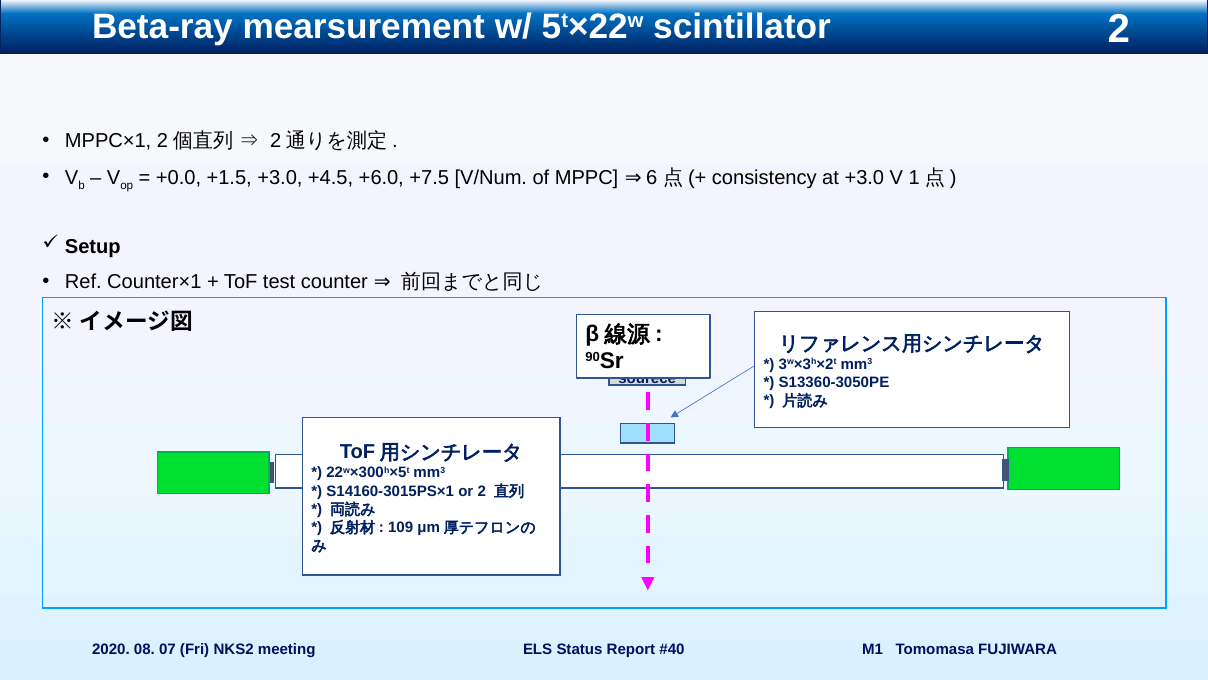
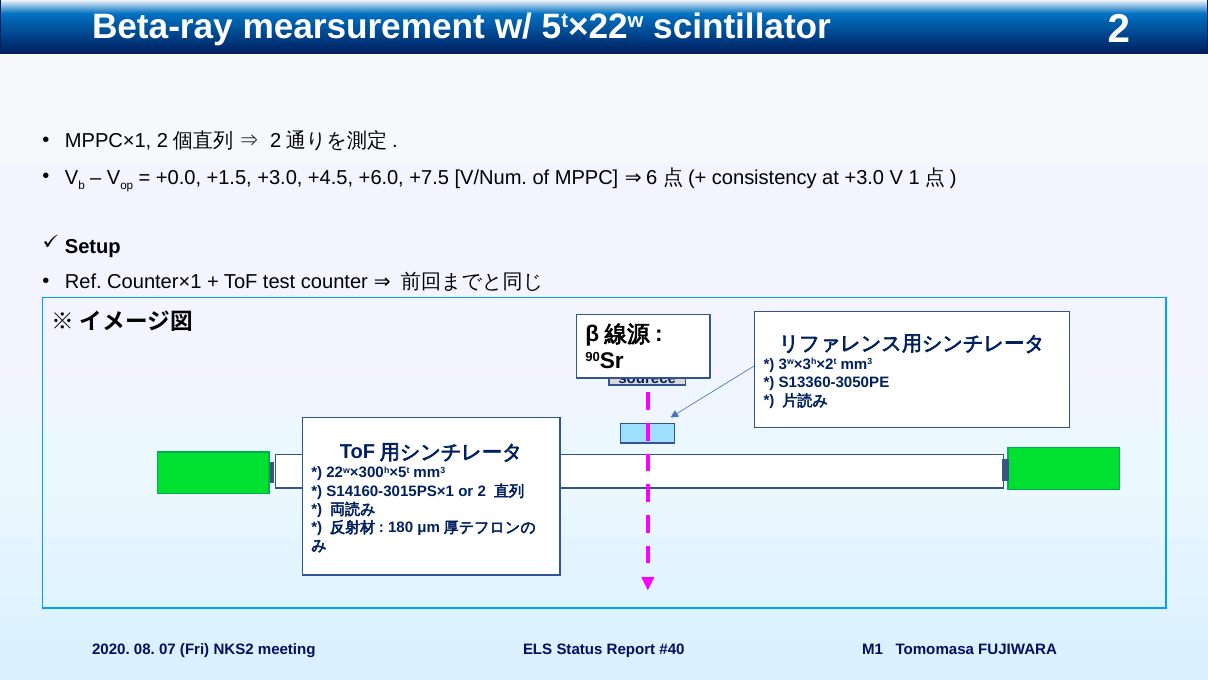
109: 109 -> 180
